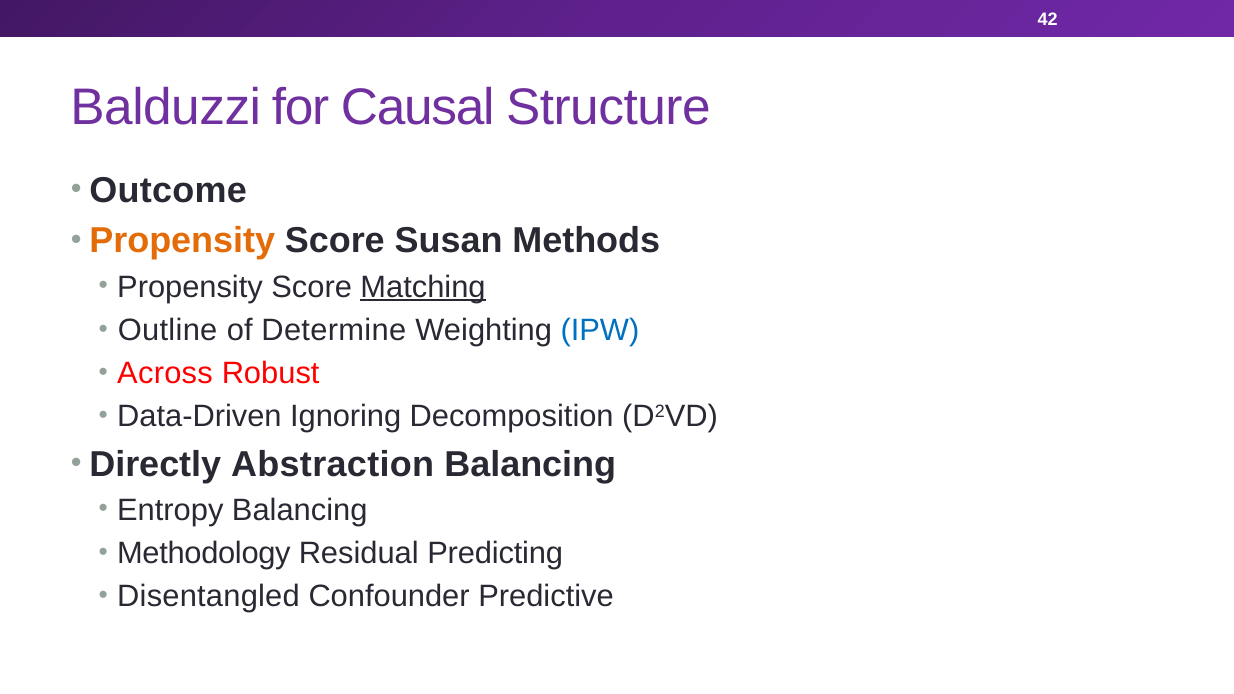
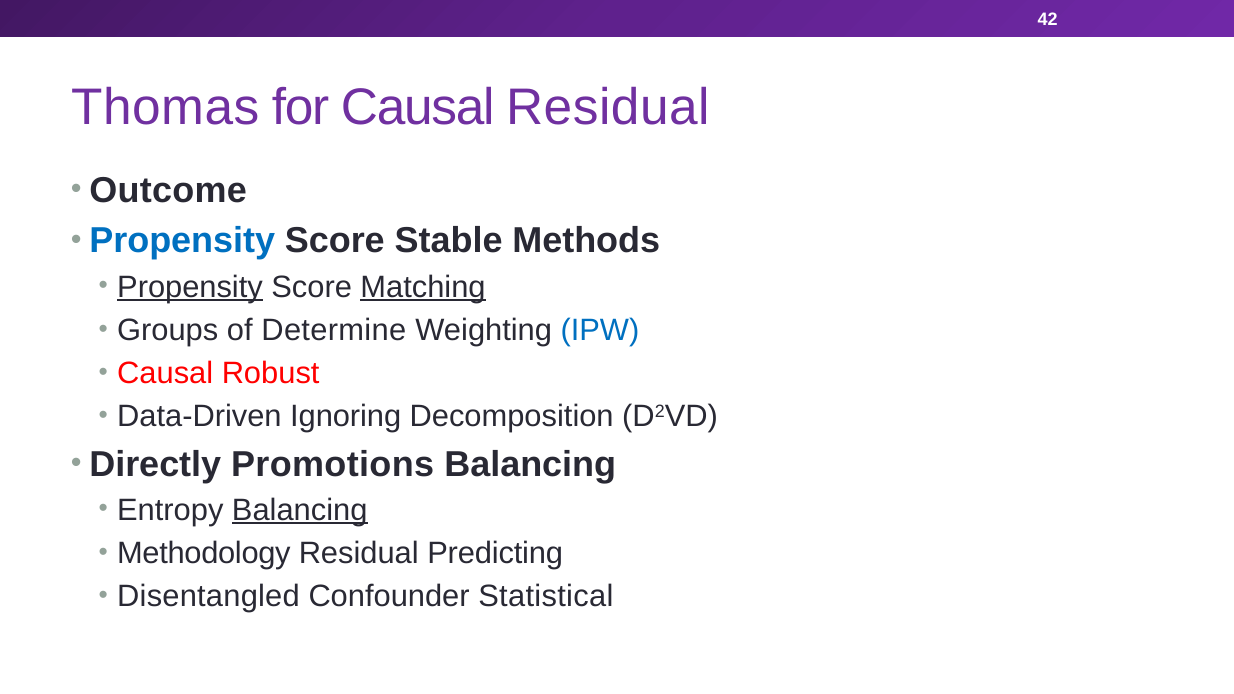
Balduzzi: Balduzzi -> Thomas
Causal Structure: Structure -> Residual
Propensity at (182, 241) colour: orange -> blue
Susan: Susan -> Stable
Propensity at (190, 287) underline: none -> present
Outline: Outline -> Groups
Across at (165, 373): Across -> Causal
Abstraction: Abstraction -> Promotions
Balancing at (300, 510) underline: none -> present
Predictive: Predictive -> Statistical
